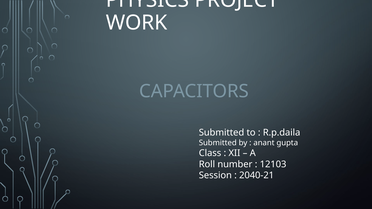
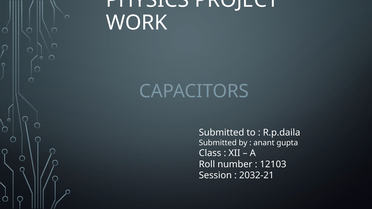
2040-21: 2040-21 -> 2032-21
